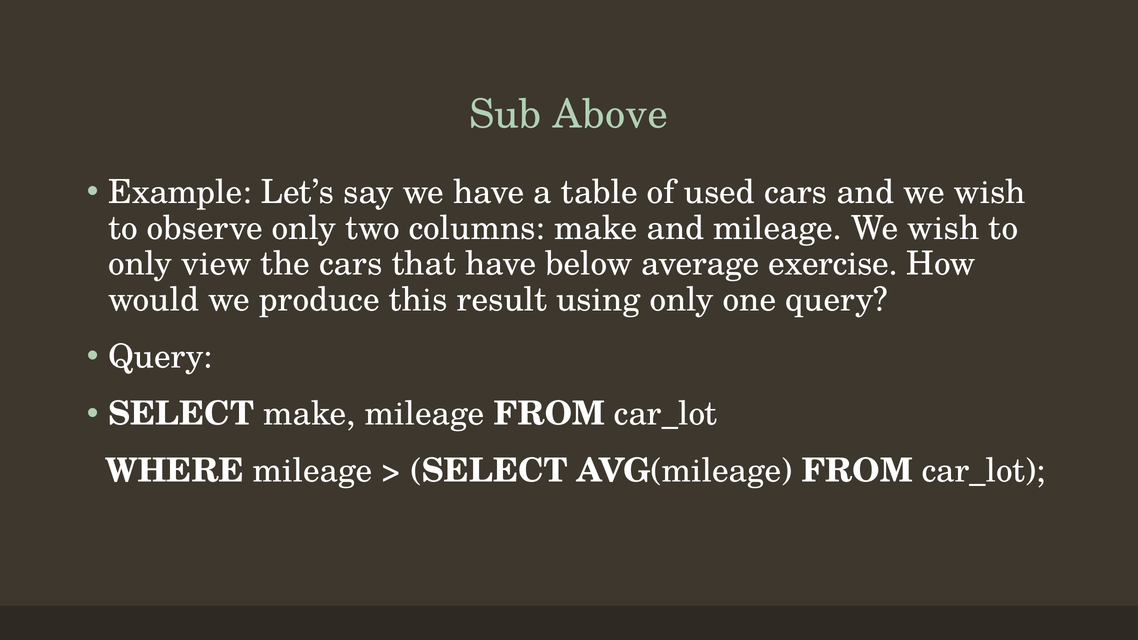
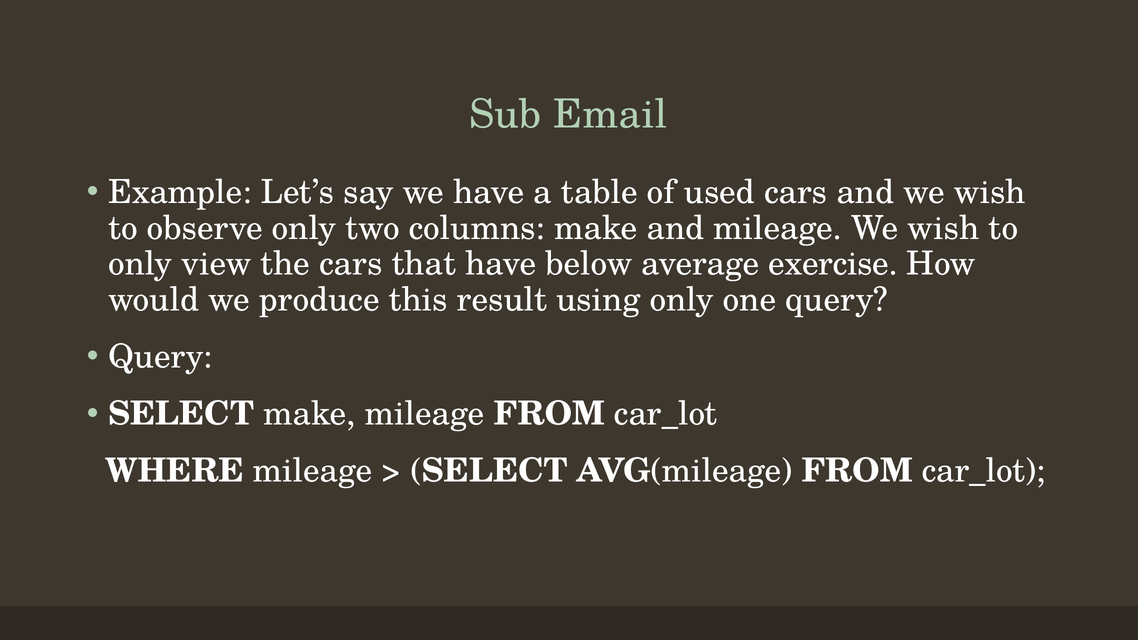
Above: Above -> Email
